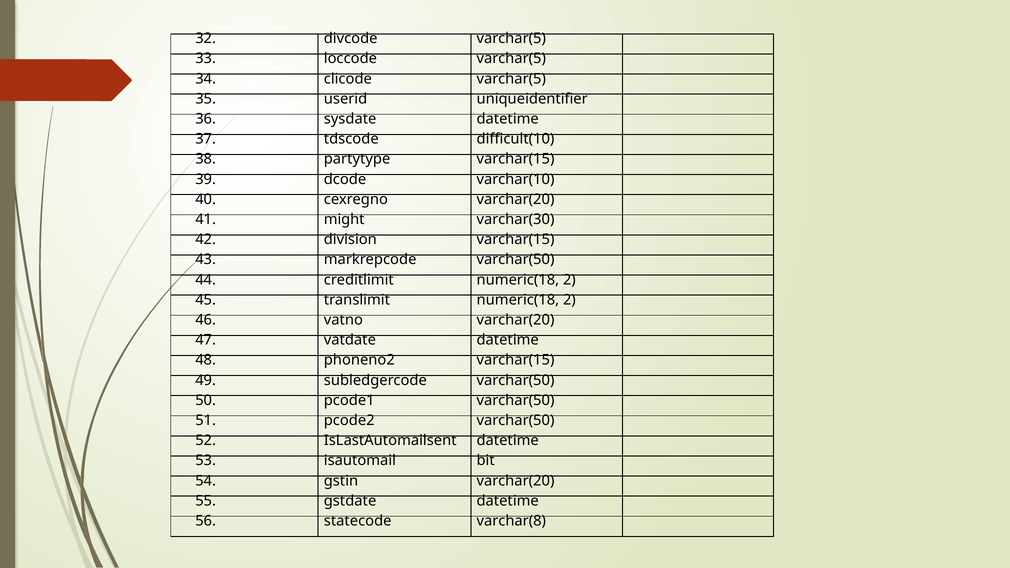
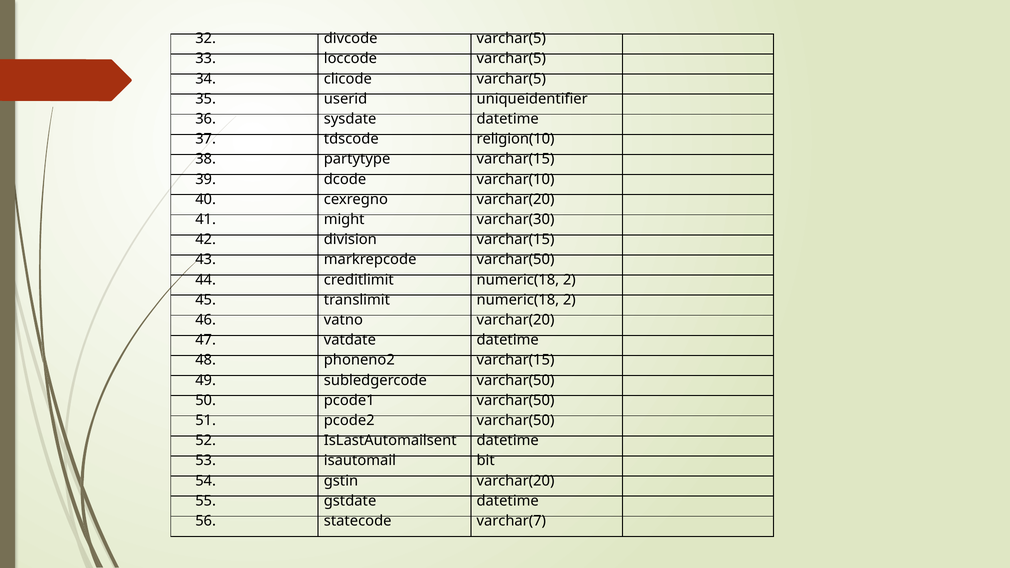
difficult(10: difficult(10 -> religion(10
varchar(8: varchar(8 -> varchar(7
